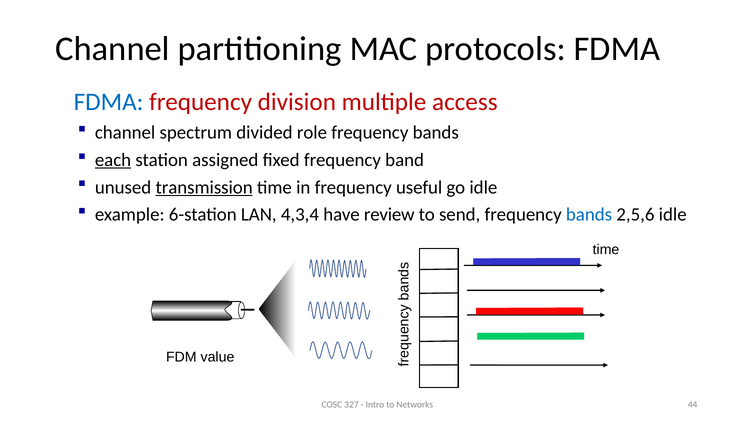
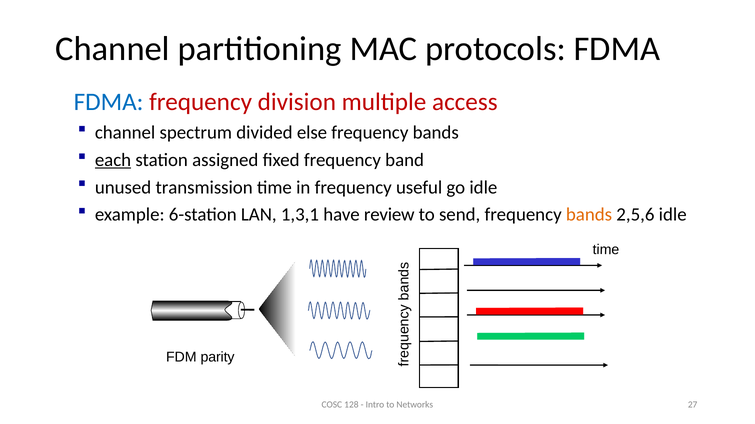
role: role -> else
transmission underline: present -> none
4,3,4: 4,3,4 -> 1,3,1
bands at (589, 215) colour: blue -> orange
value: value -> parity
327: 327 -> 128
44: 44 -> 27
